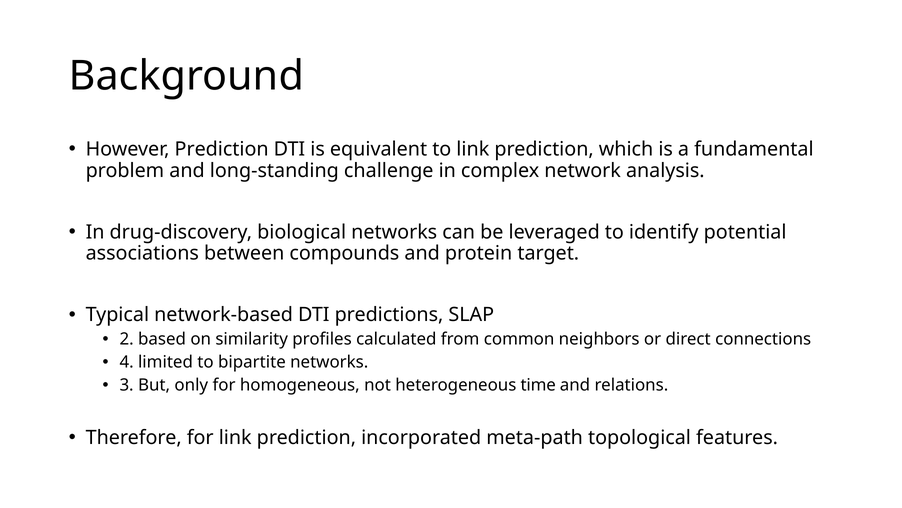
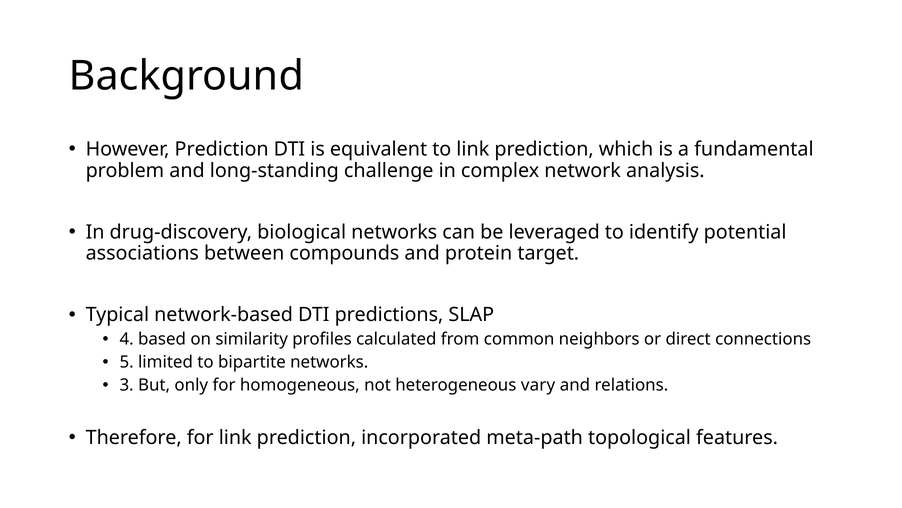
2: 2 -> 4
4: 4 -> 5
time: time -> vary
